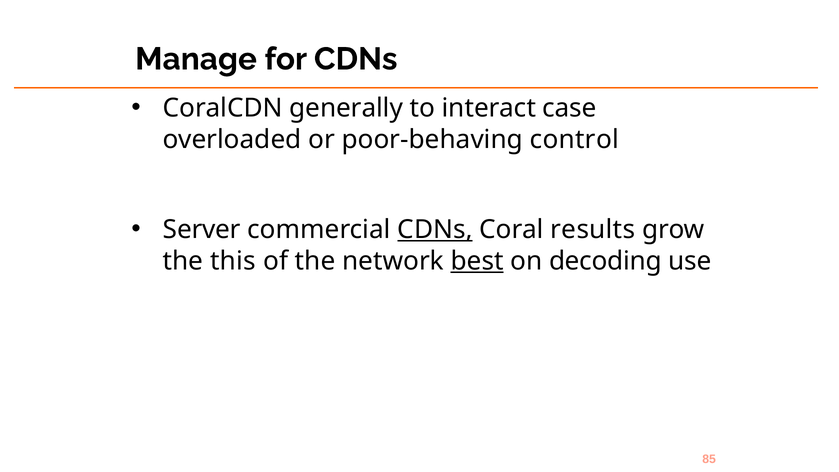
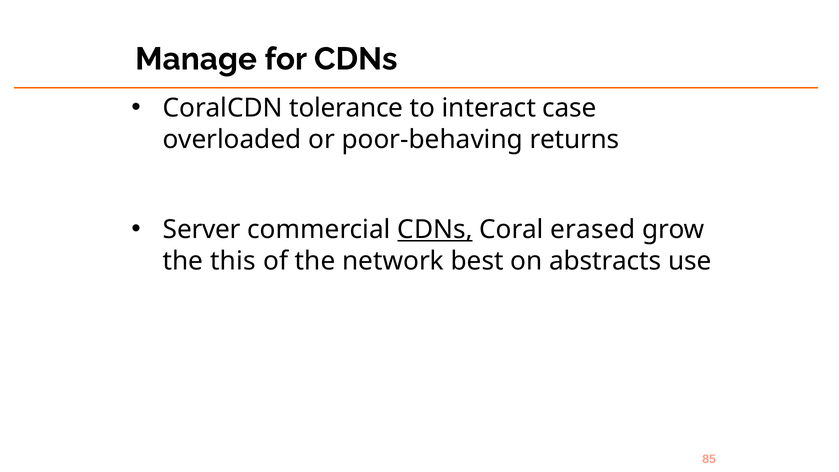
generally: generally -> tolerance
control: control -> returns
results: results -> erased
best underline: present -> none
decoding: decoding -> abstracts
